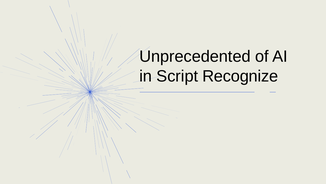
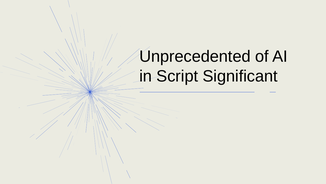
Recognize: Recognize -> Significant
